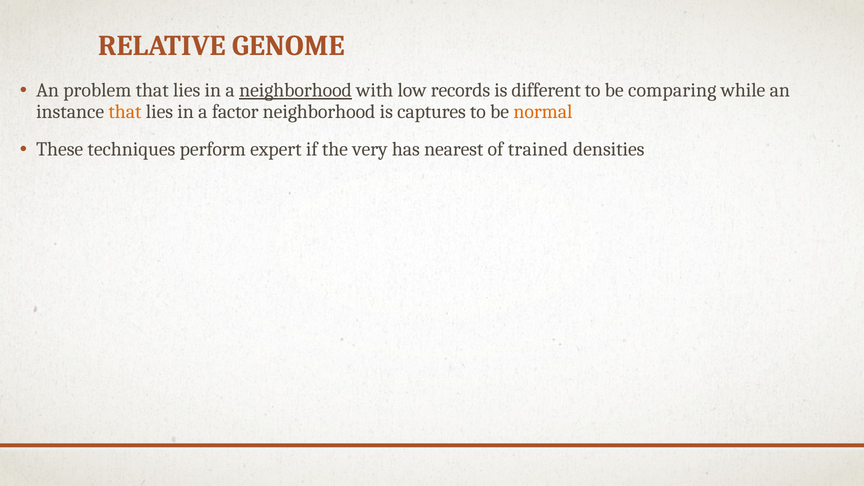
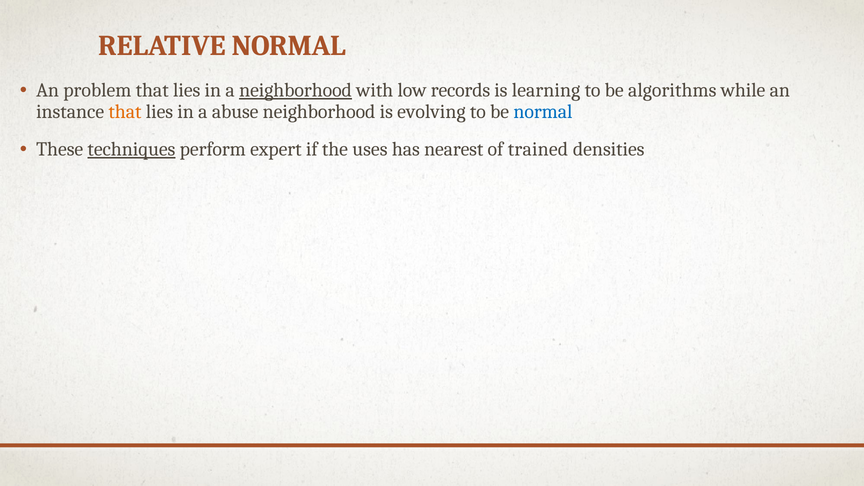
RELATIVE GENOME: GENOME -> NORMAL
different: different -> learning
comparing: comparing -> algorithms
factor: factor -> abuse
captures: captures -> evolving
normal at (543, 112) colour: orange -> blue
techniques underline: none -> present
very: very -> uses
